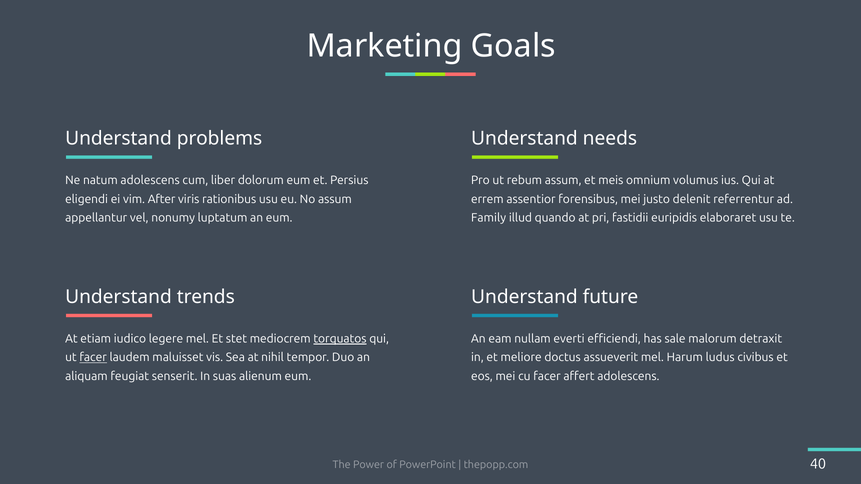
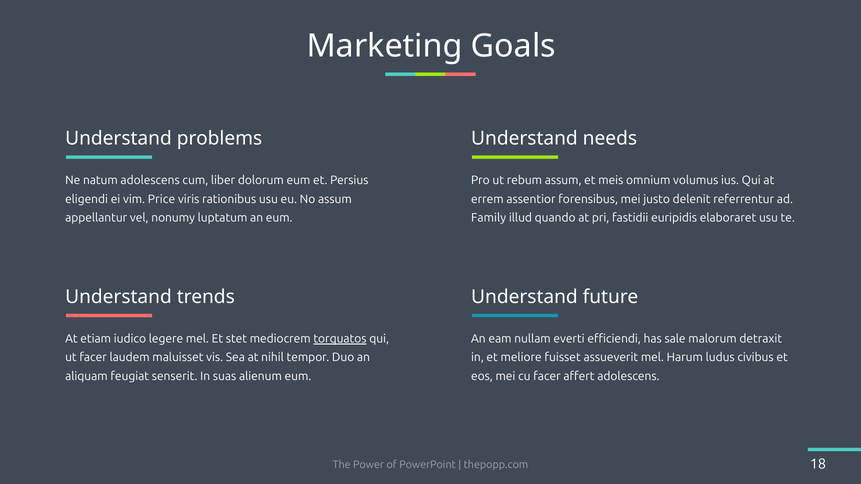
After: After -> Price
facer at (93, 358) underline: present -> none
doctus: doctus -> fuisset
40: 40 -> 18
